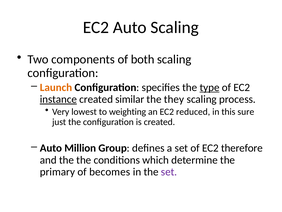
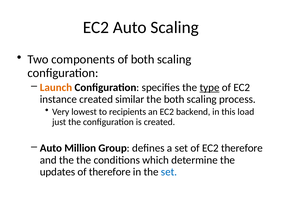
instance underline: present -> none
the they: they -> both
weighting: weighting -> recipients
reduced: reduced -> backend
sure: sure -> load
primary: primary -> updates
of becomes: becomes -> therefore
set at (169, 171) colour: purple -> blue
